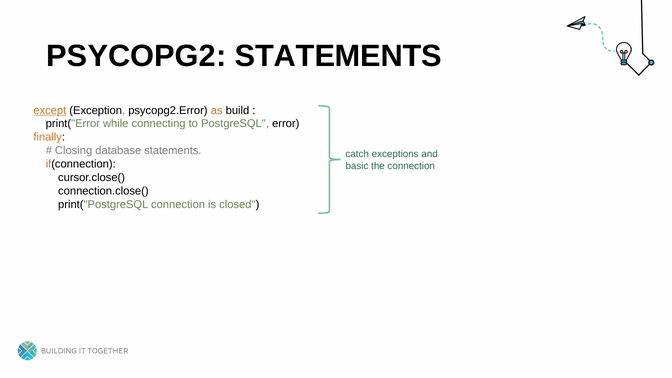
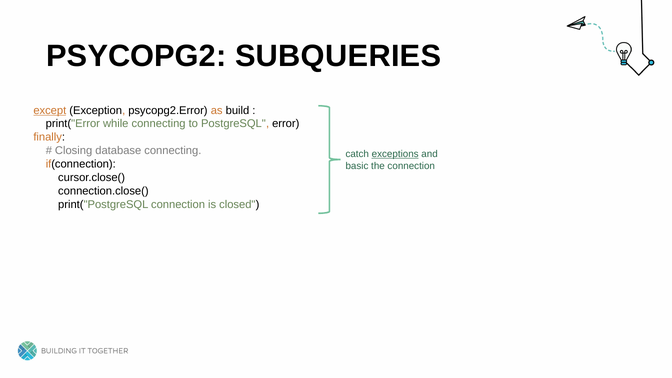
PSYCOPG2 STATEMENTS: STATEMENTS -> SUBQUERIES
database statements: statements -> connecting
exceptions underline: none -> present
